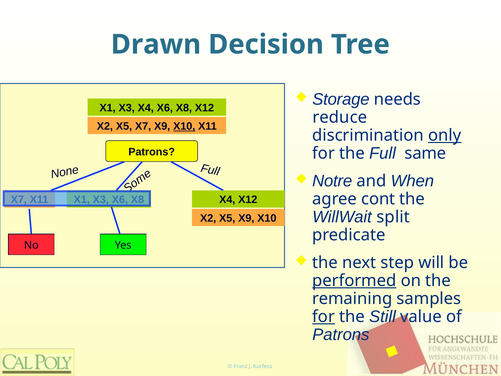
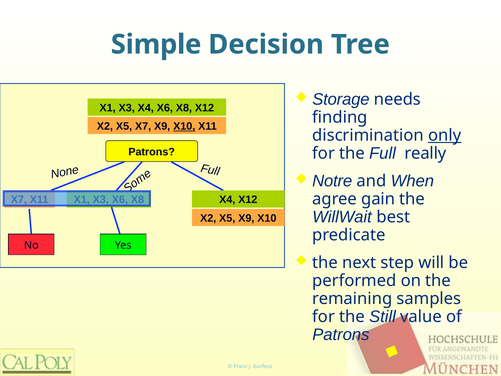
Drawn: Drawn -> Simple
reduce: reduce -> finding
same: same -> really
cont: cont -> gain
split: split -> best
performed underline: present -> none
for at (324, 316) underline: present -> none
